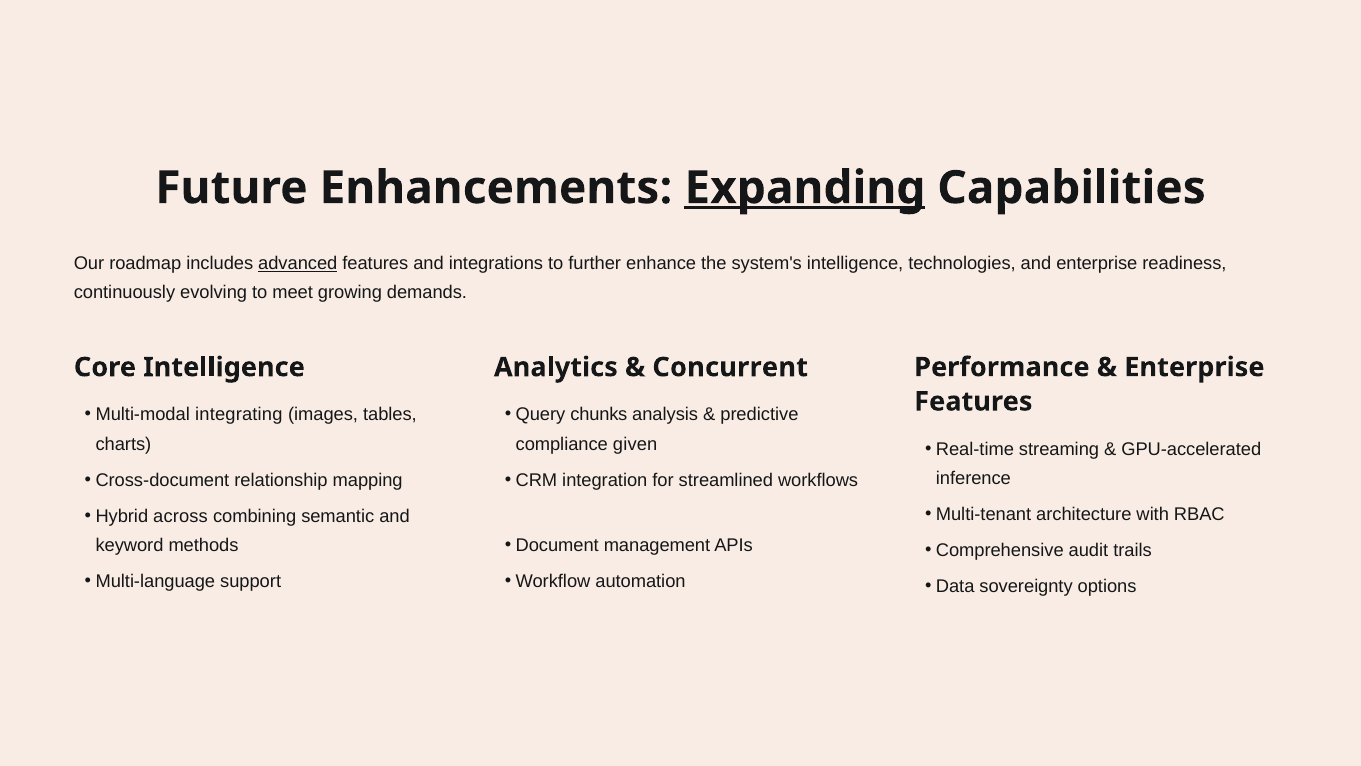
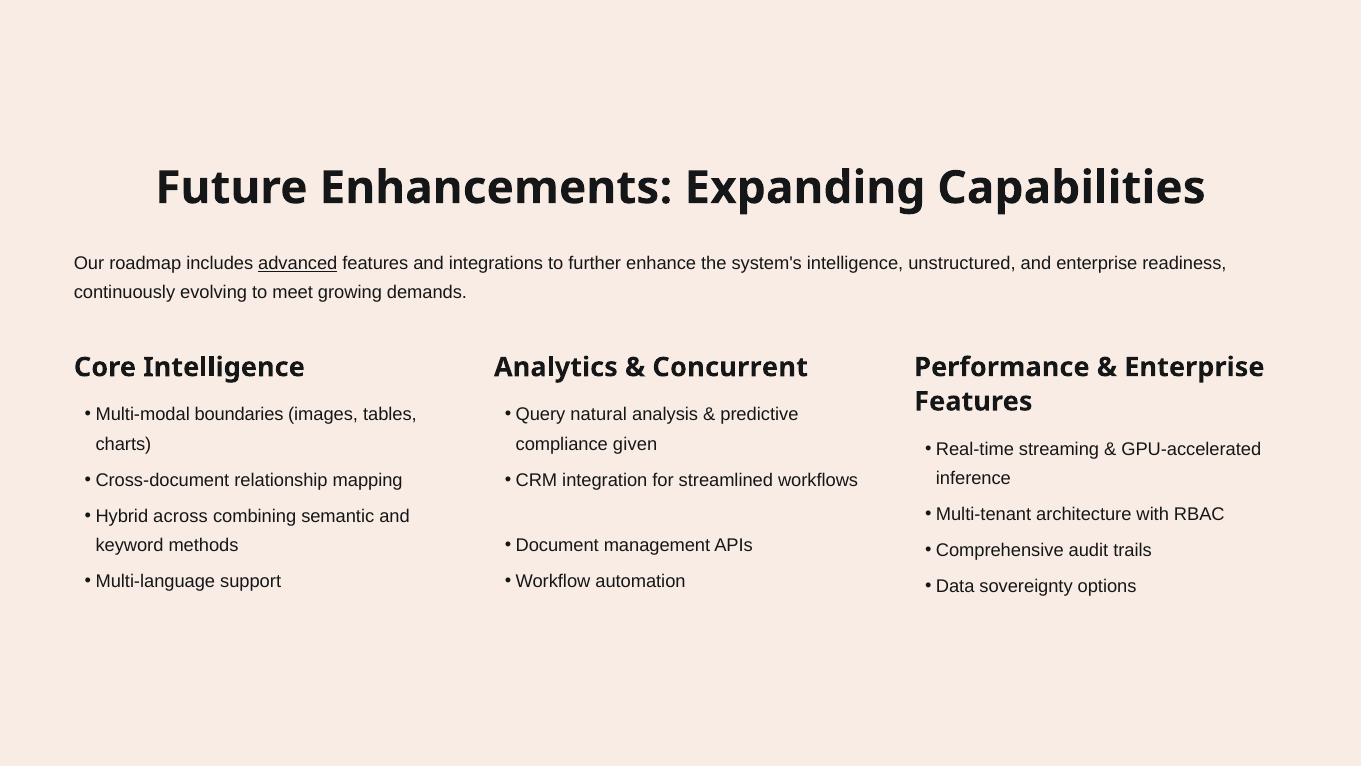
Expanding underline: present -> none
technologies: technologies -> unstructured
integrating: integrating -> boundaries
chunks: chunks -> natural
